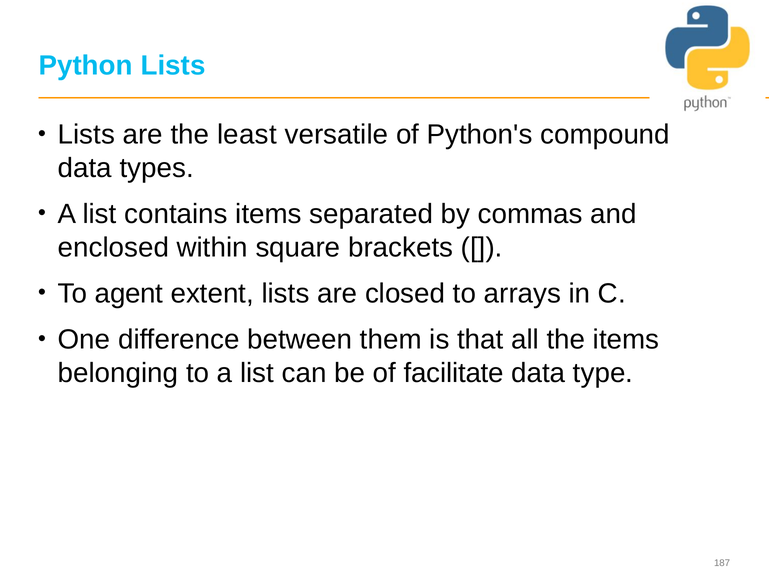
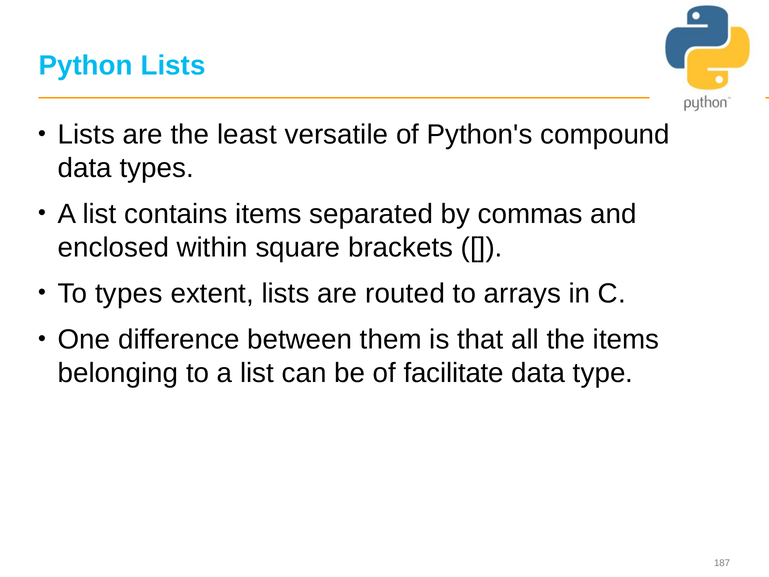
To agent: agent -> types
closed: closed -> routed
